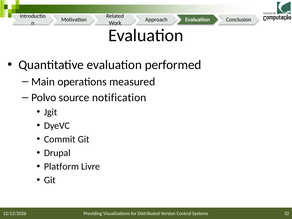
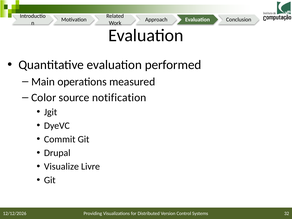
Polvo: Polvo -> Color
Platform: Platform -> Visualize
